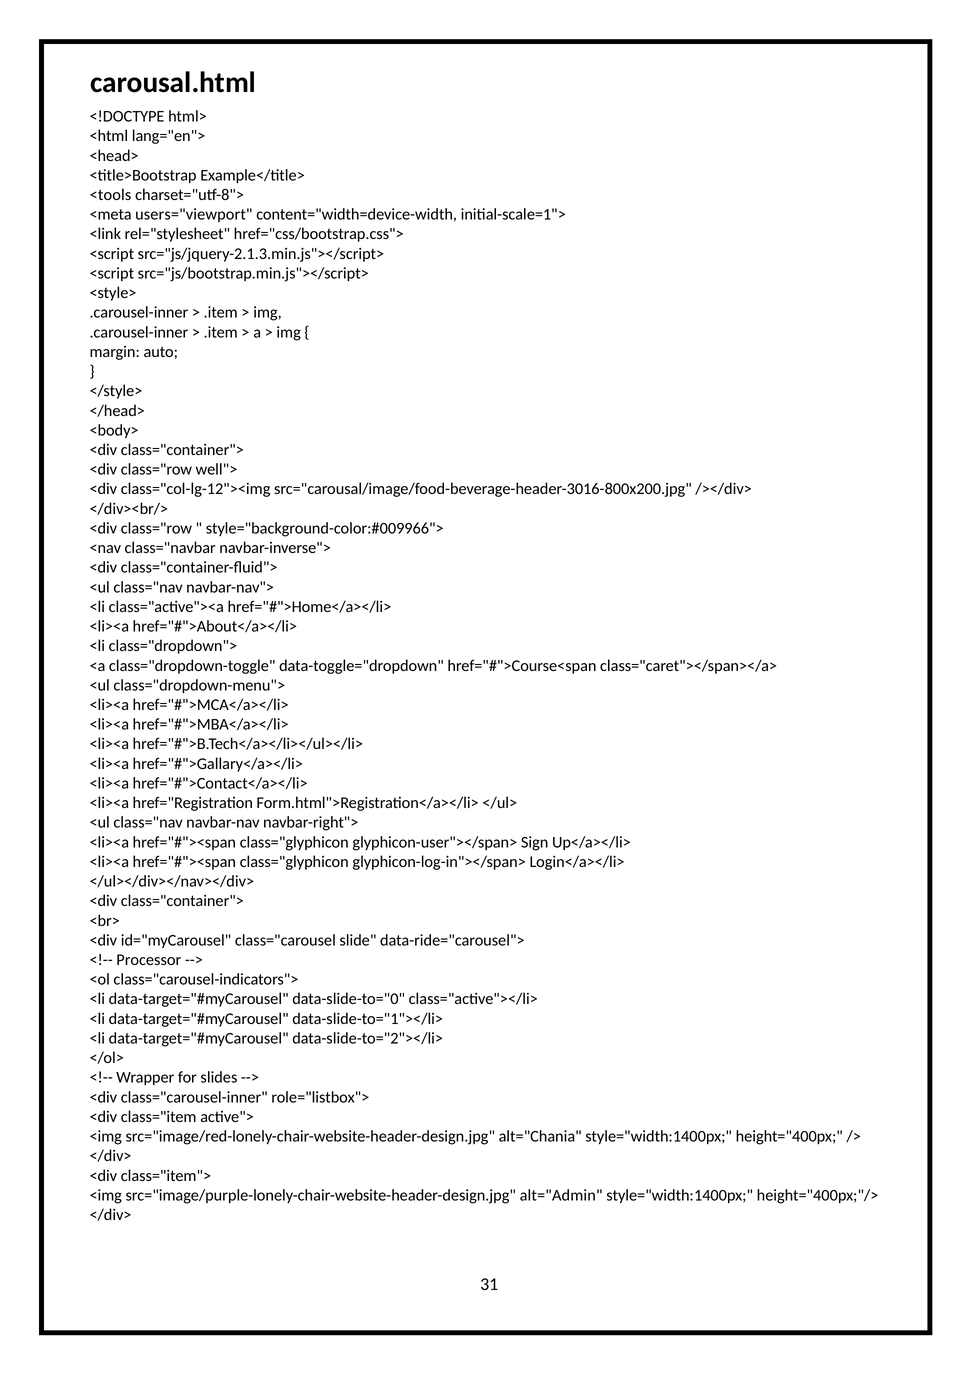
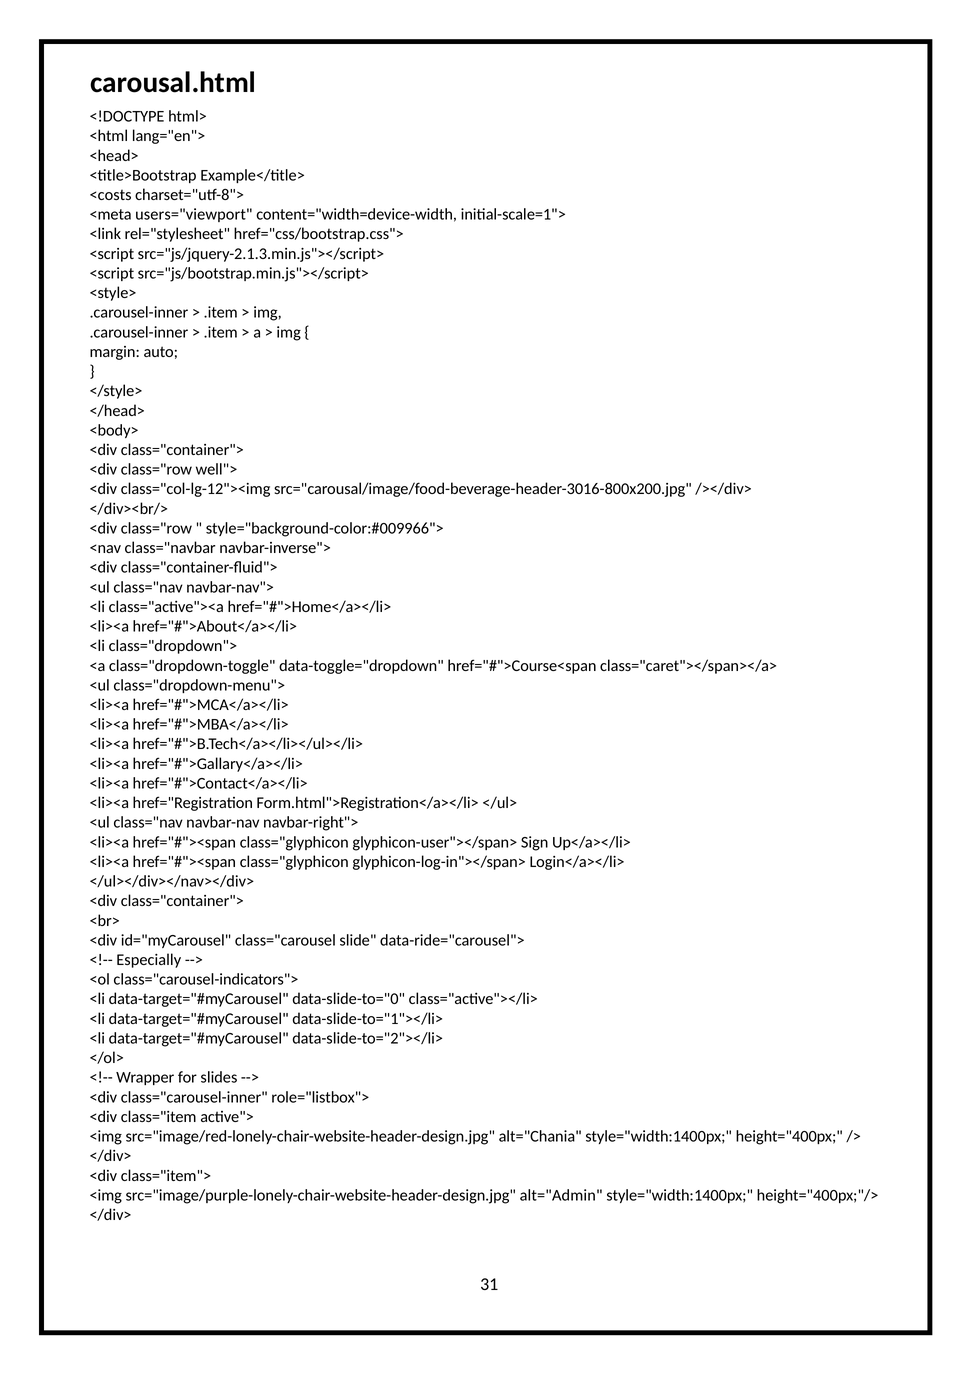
<tools: <tools -> <costs
Processor: Processor -> Especially
